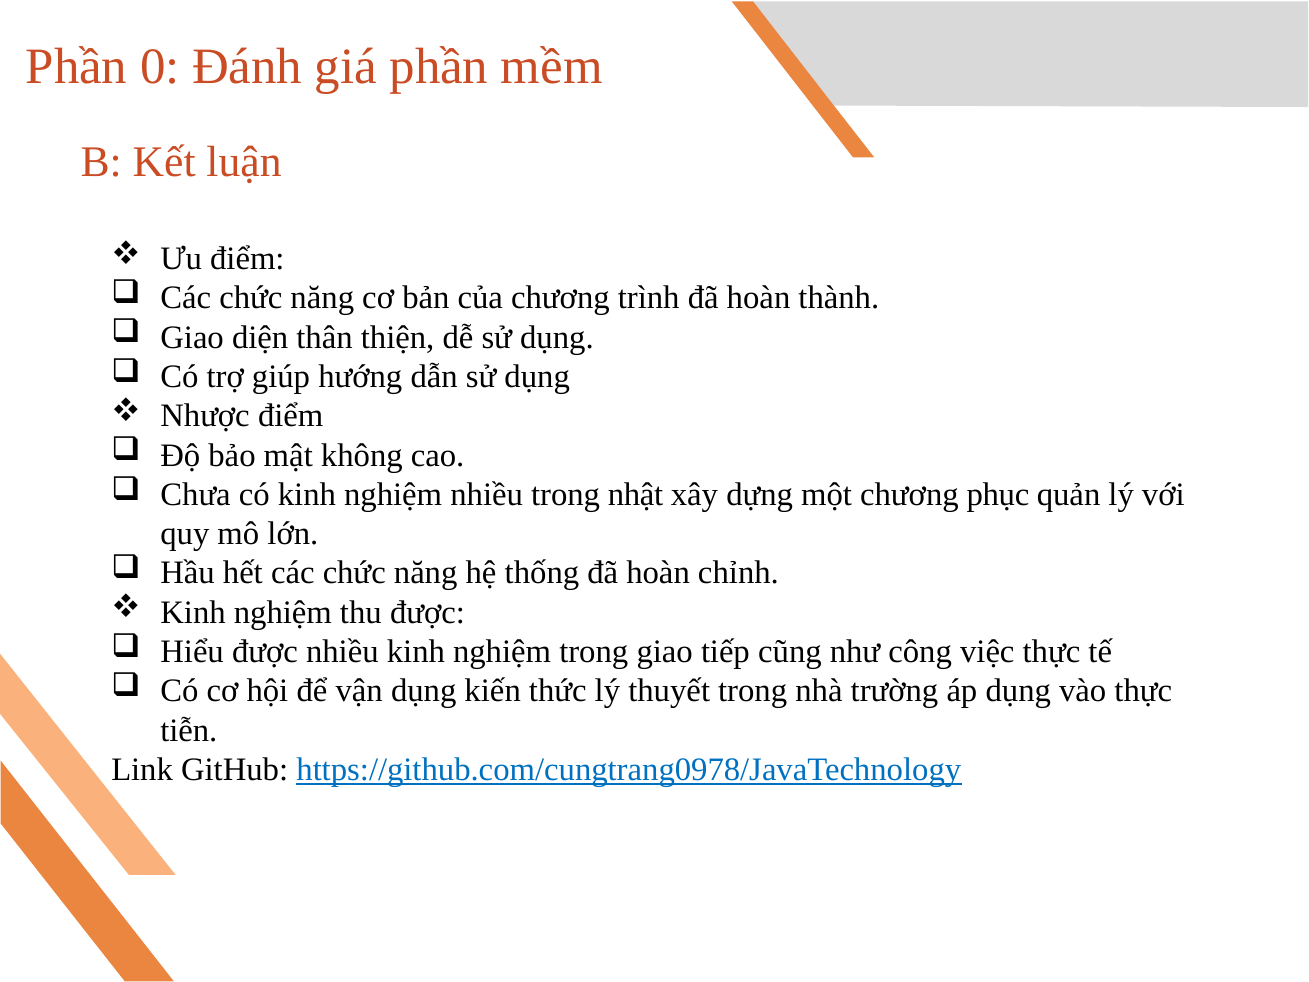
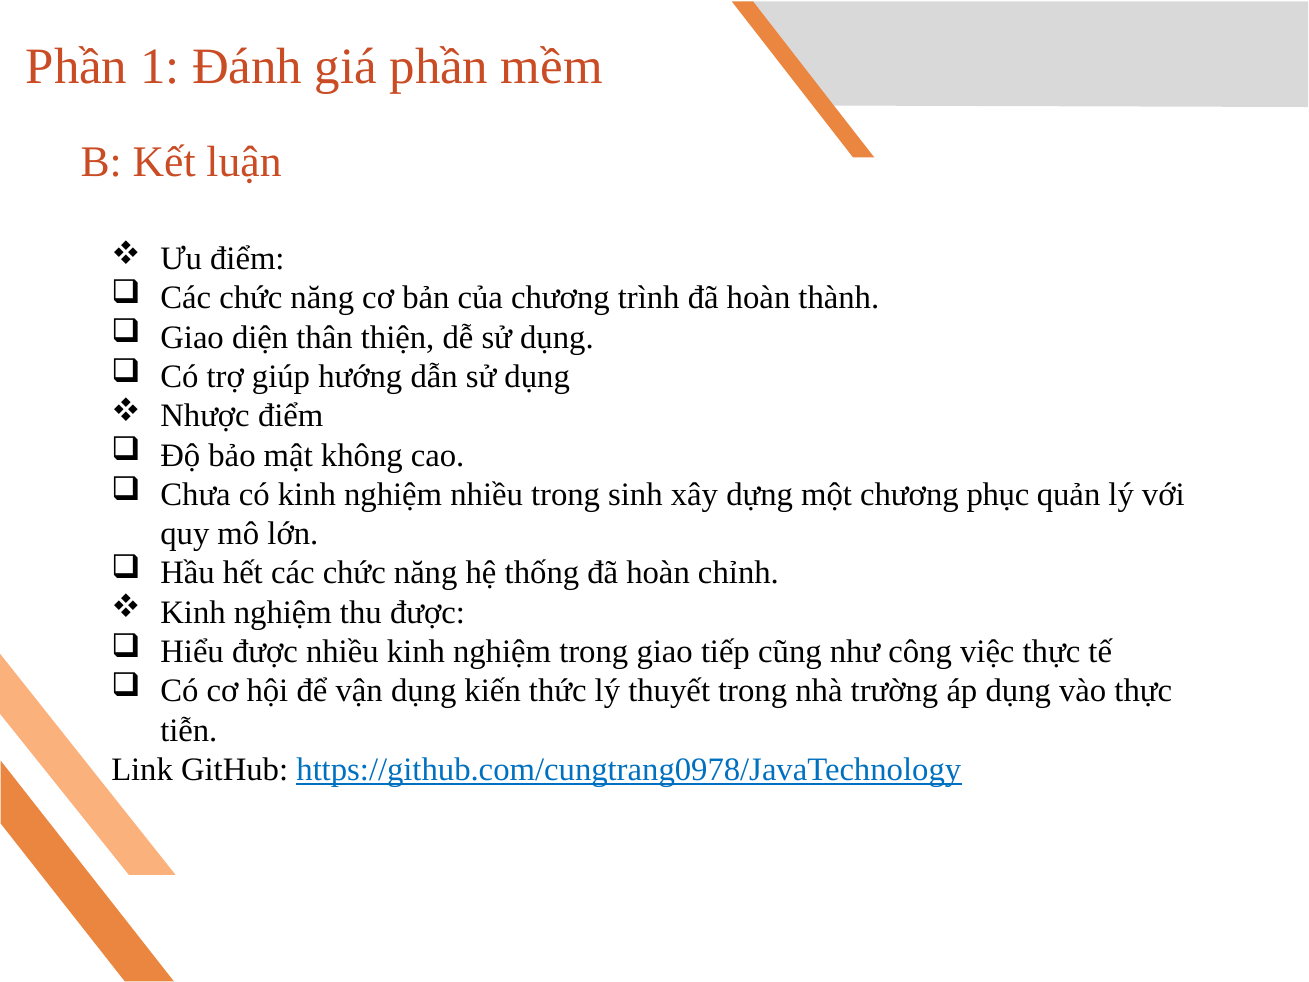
0: 0 -> 1
nhật: nhật -> sinh
